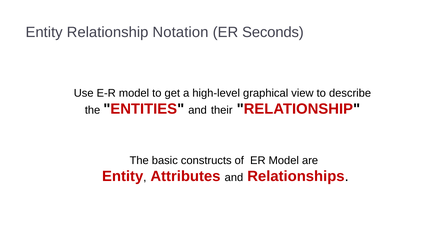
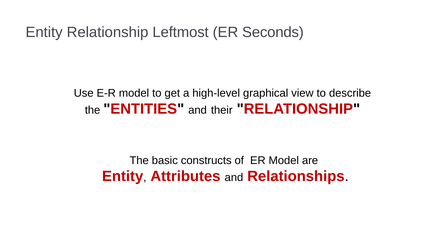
Notation: Notation -> Leftmost
